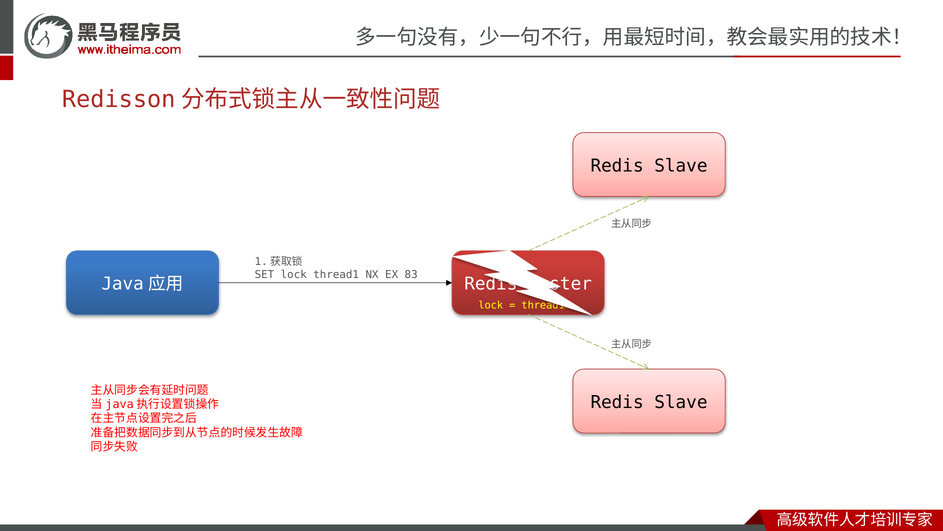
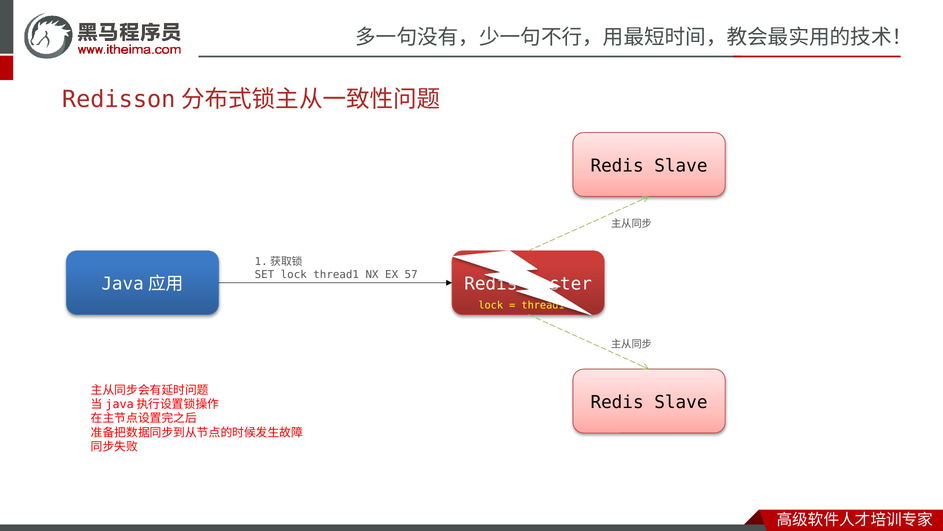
83: 83 -> 57
